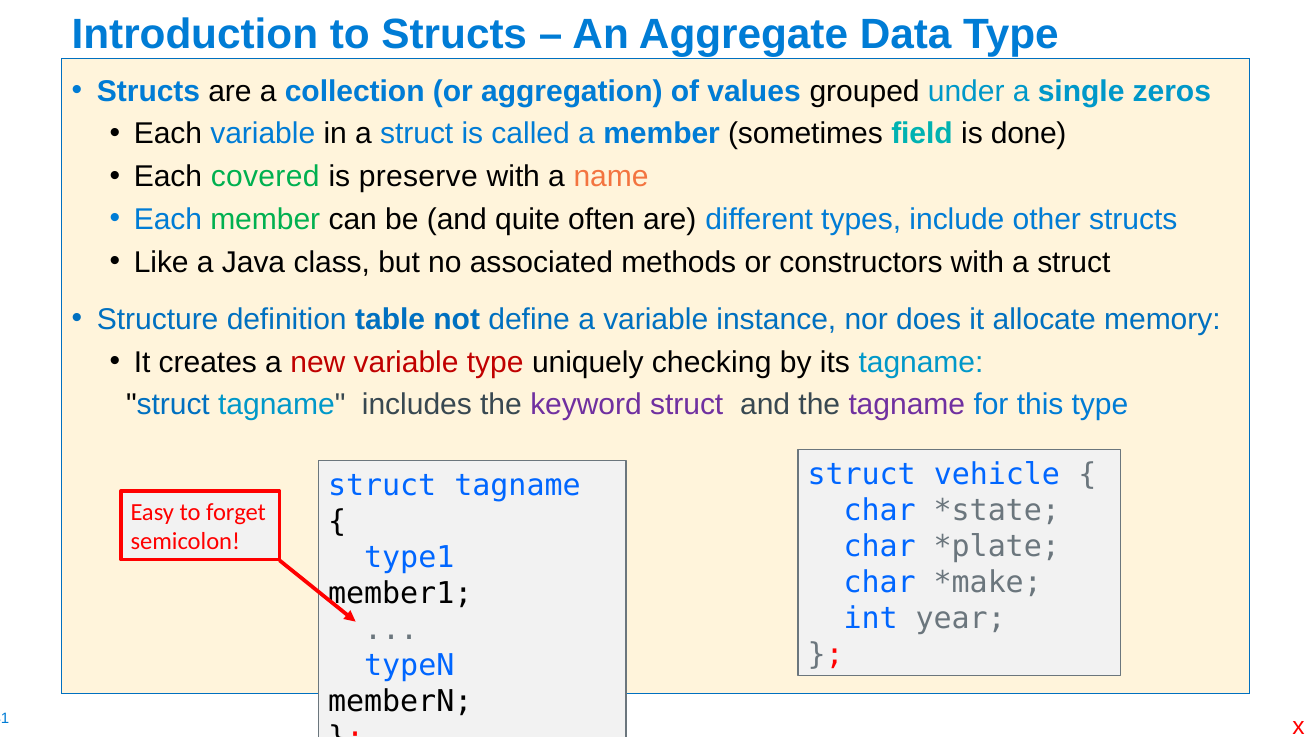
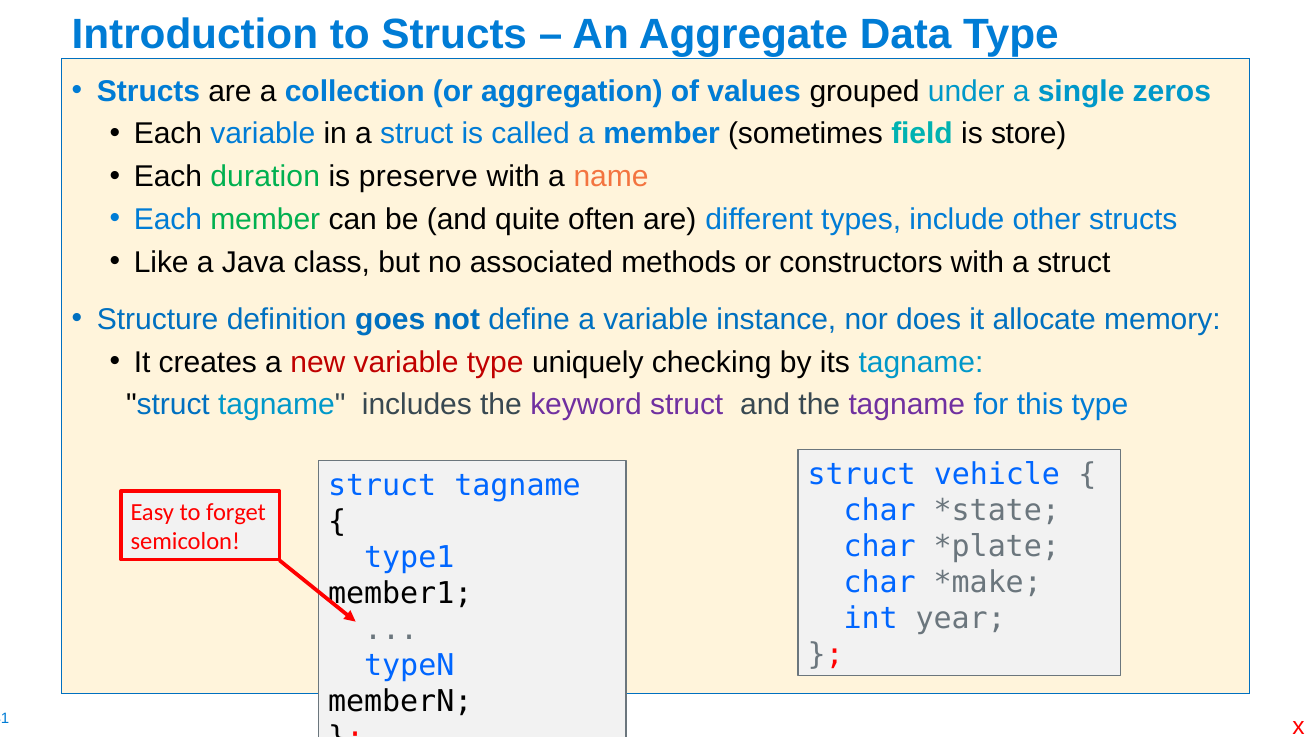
done: done -> store
covered: covered -> duration
table: table -> goes
